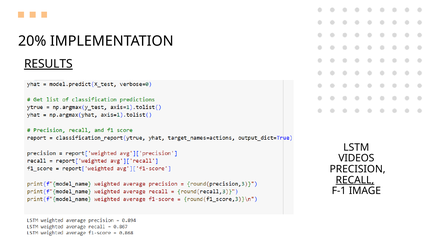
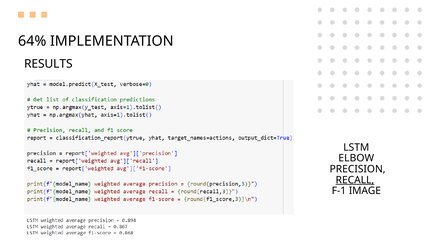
20%: 20% -> 64%
RESULTS underline: present -> none
VIDEOS: VIDEOS -> ELBOW
